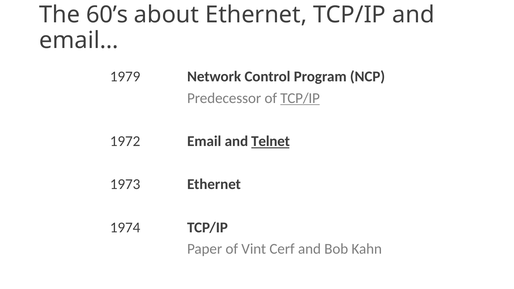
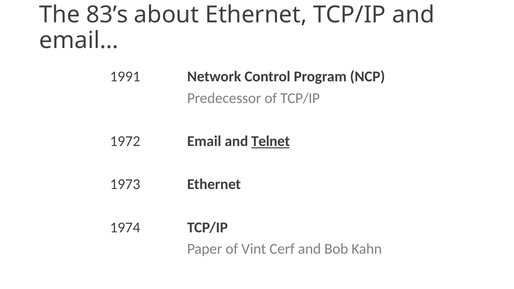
60’s: 60’s -> 83’s
1979: 1979 -> 1991
TCP/IP at (300, 98) underline: present -> none
